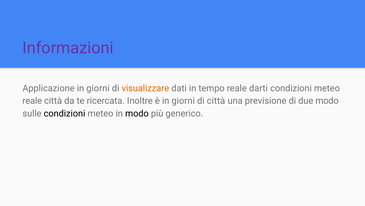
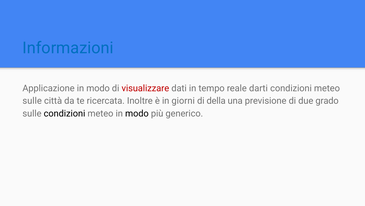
Informazioni colour: purple -> blue
Applicazione in giorni: giorni -> modo
visualizzare colour: orange -> red
reale at (32, 101): reale -> sulle
di città: città -> della
due modo: modo -> grado
